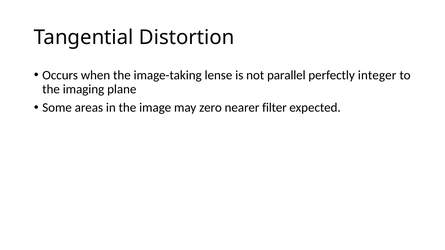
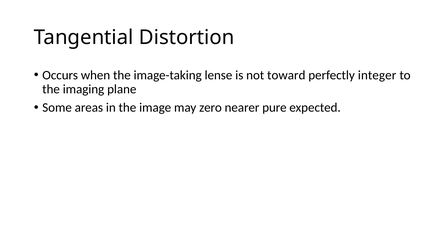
parallel: parallel -> toward
filter: filter -> pure
